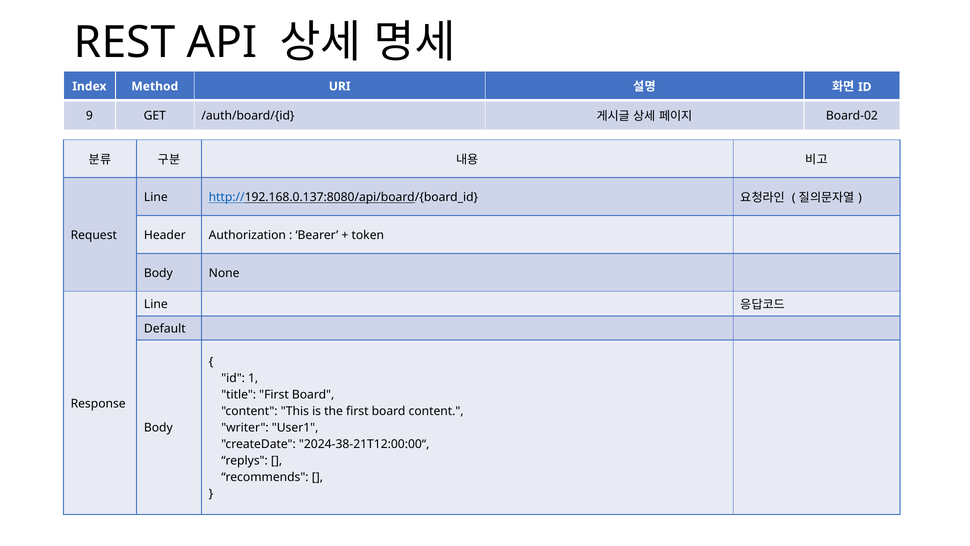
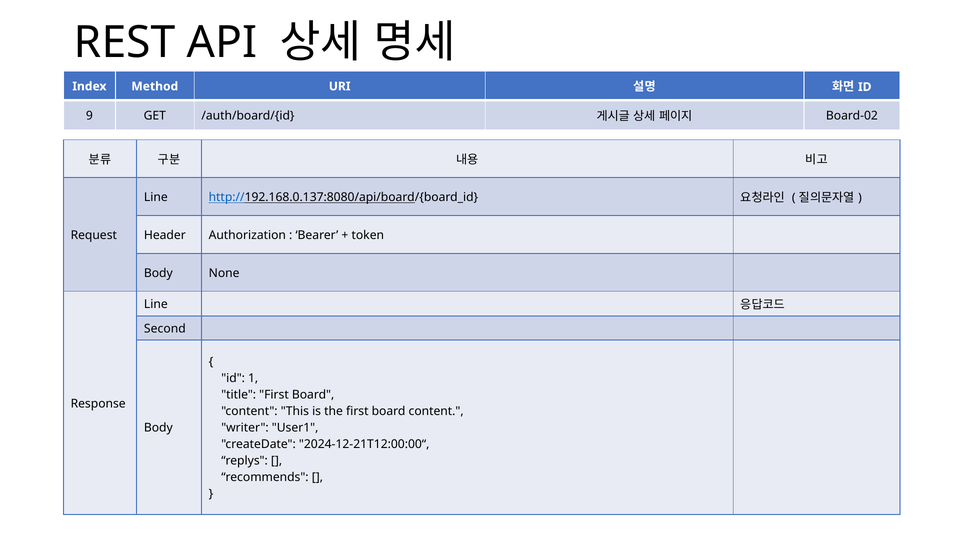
Default: Default -> Second
2024-38-21T12:00:00“: 2024-38-21T12:00:00“ -> 2024-12-21T12:00:00“
